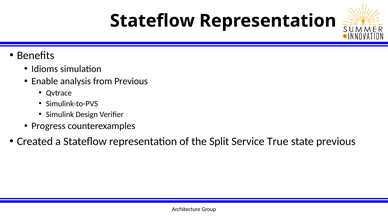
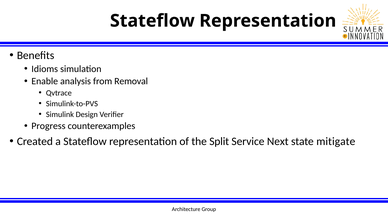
from Previous: Previous -> Removal
True: True -> Next
state previous: previous -> mitigate
